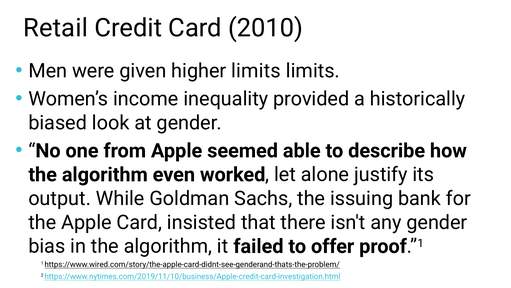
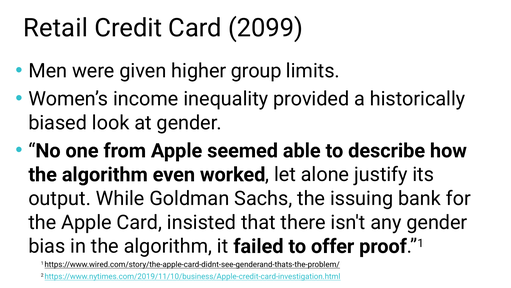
2010: 2010 -> 2099
higher limits: limits -> group
